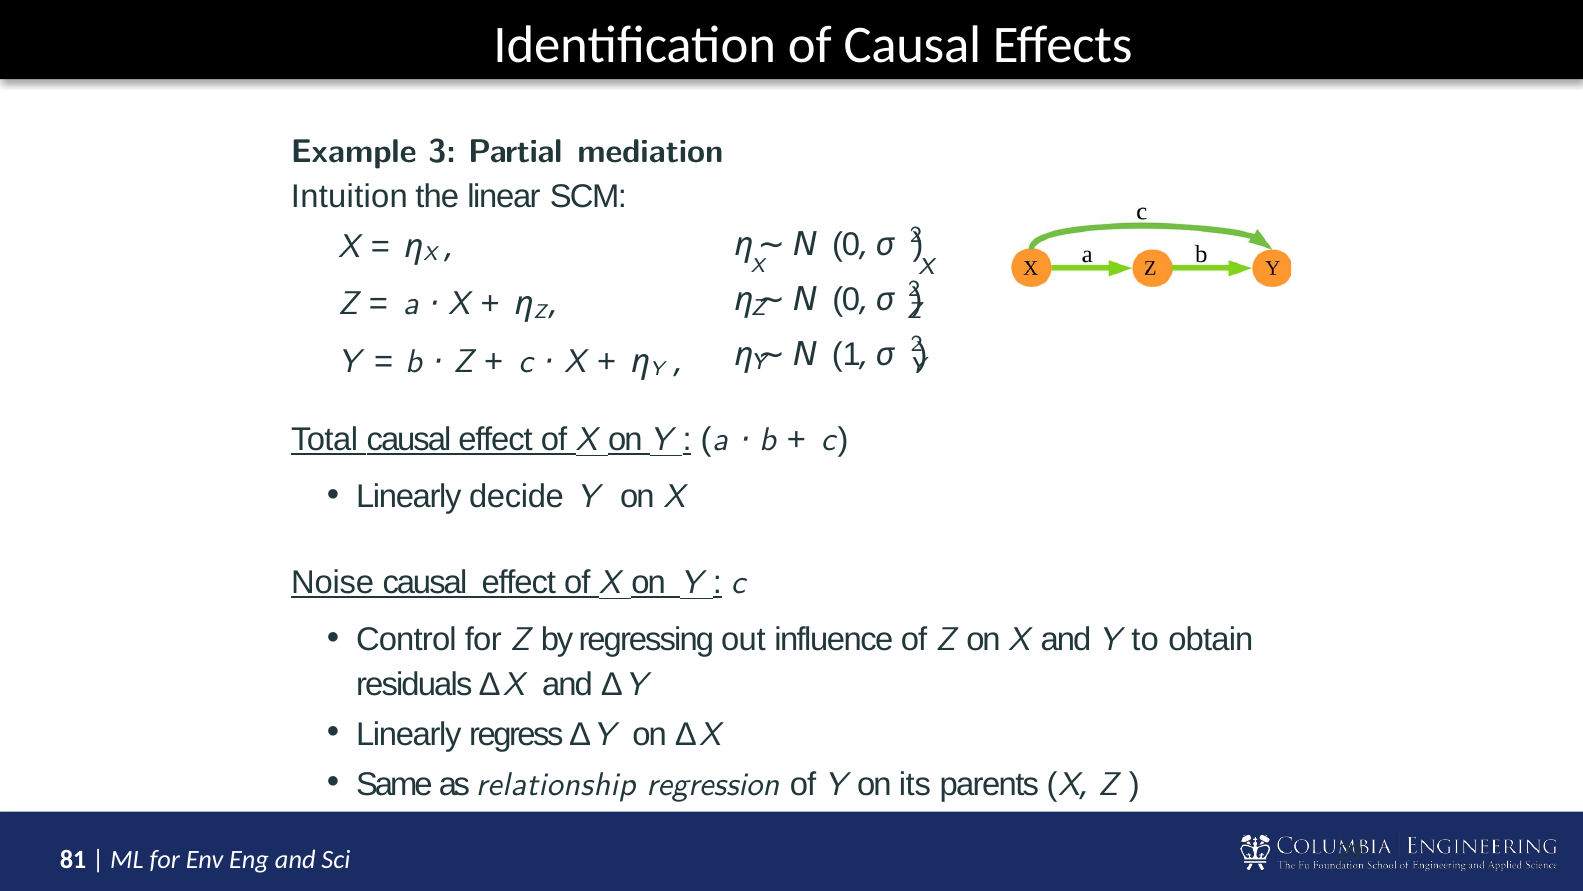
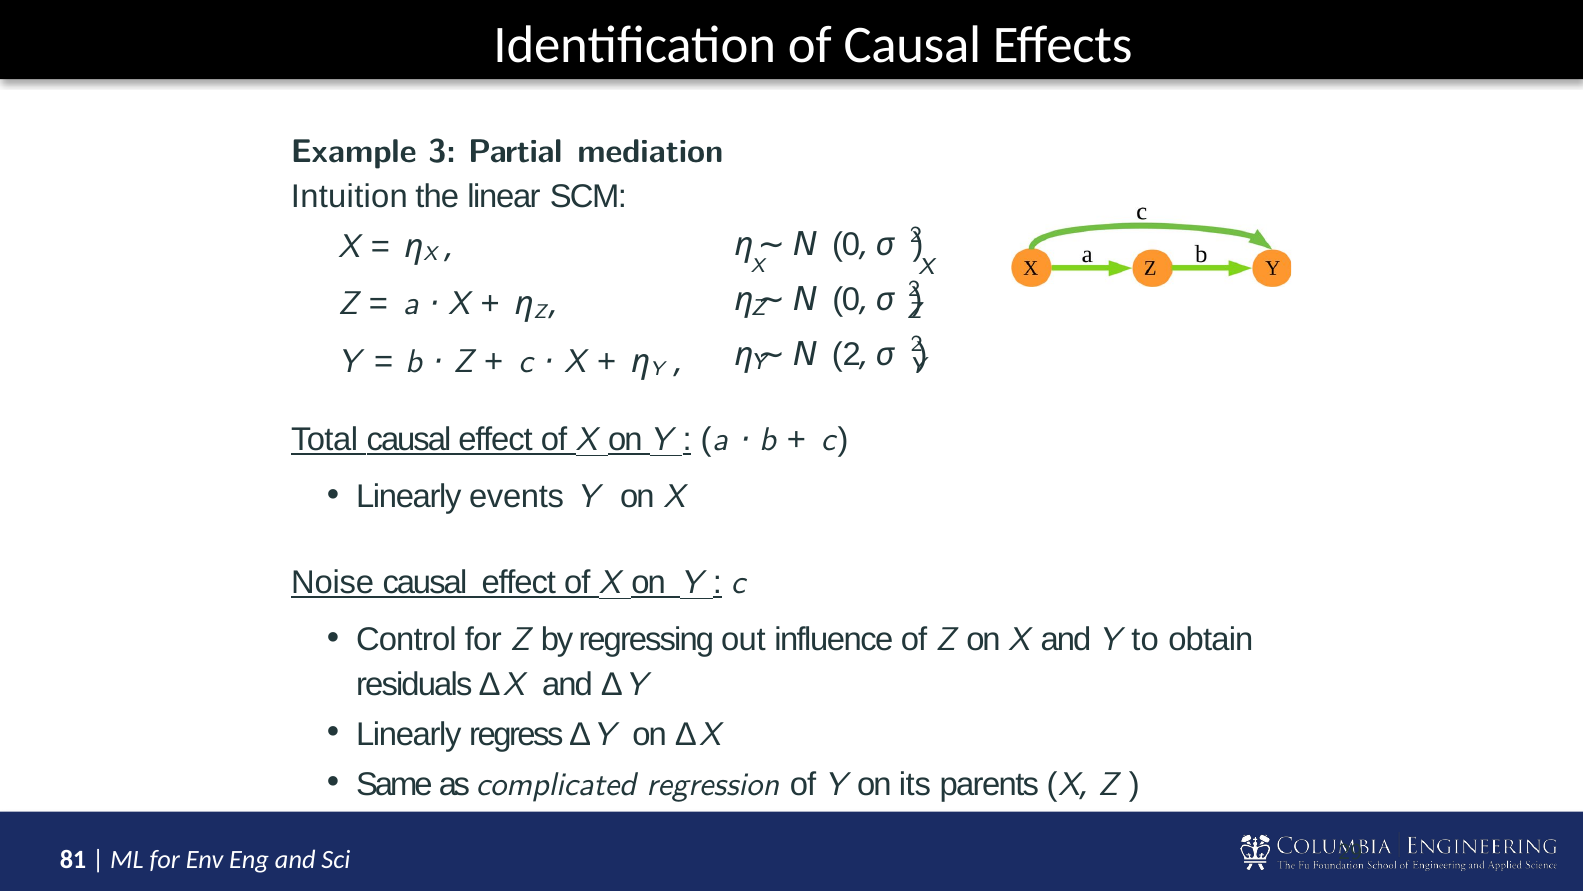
N 1: 1 -> 2
decide: decide -> events
relationship: relationship -> complicated
